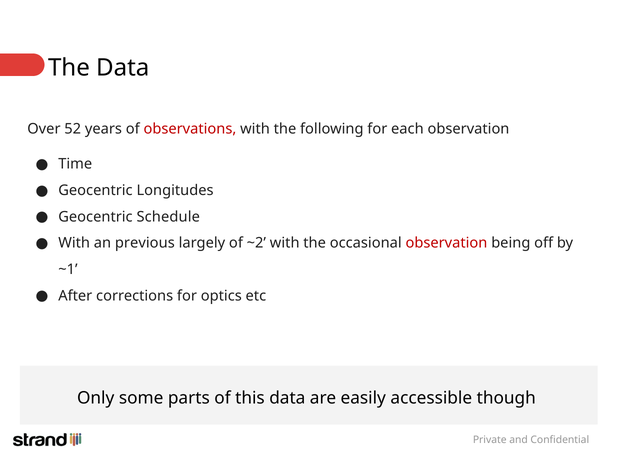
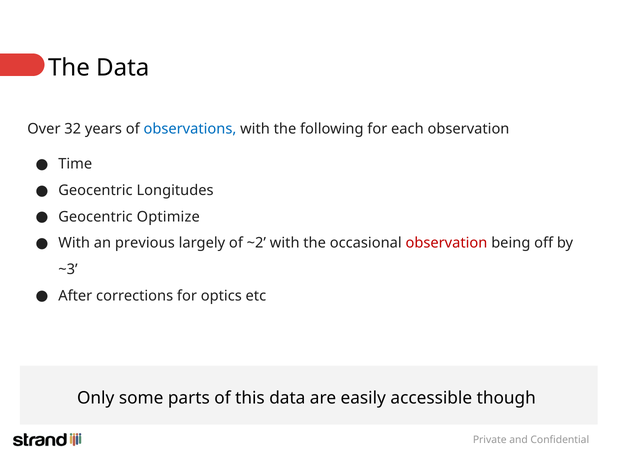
52: 52 -> 32
observations colour: red -> blue
Schedule: Schedule -> Optimize
~1: ~1 -> ~3
